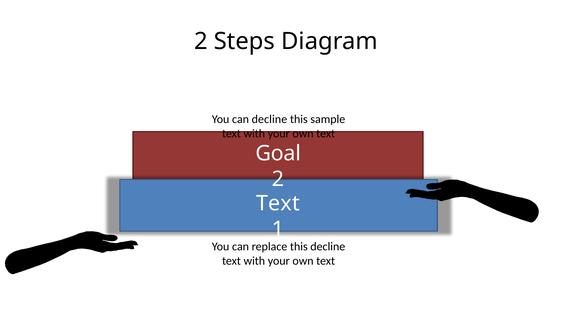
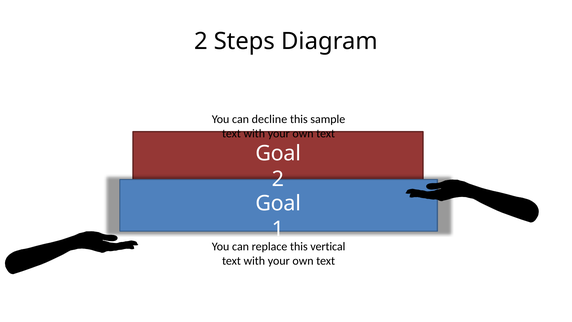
Text at (278, 203): Text -> Goal
this decline: decline -> vertical
